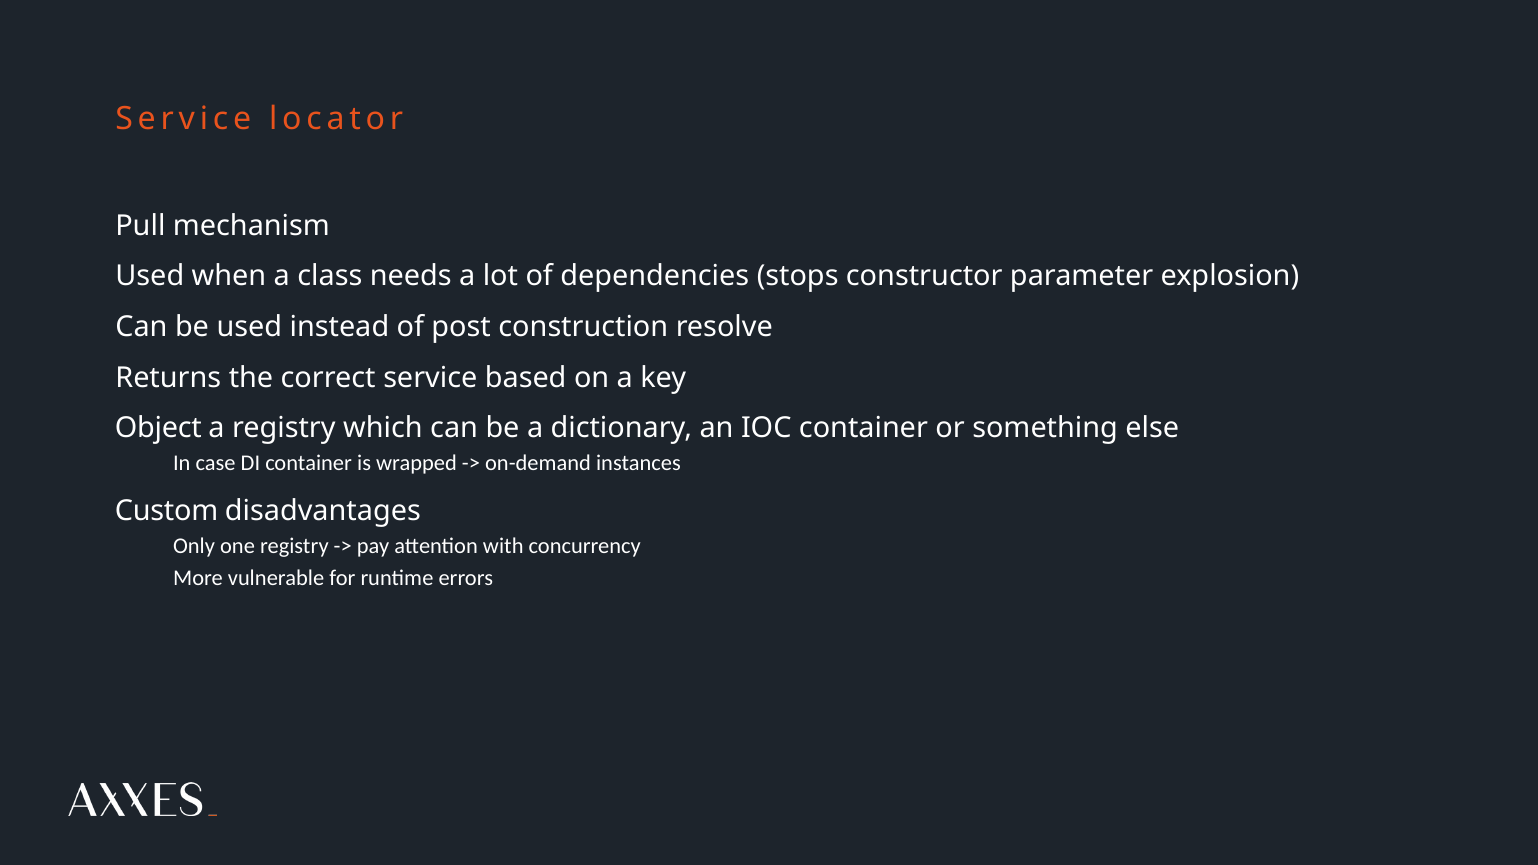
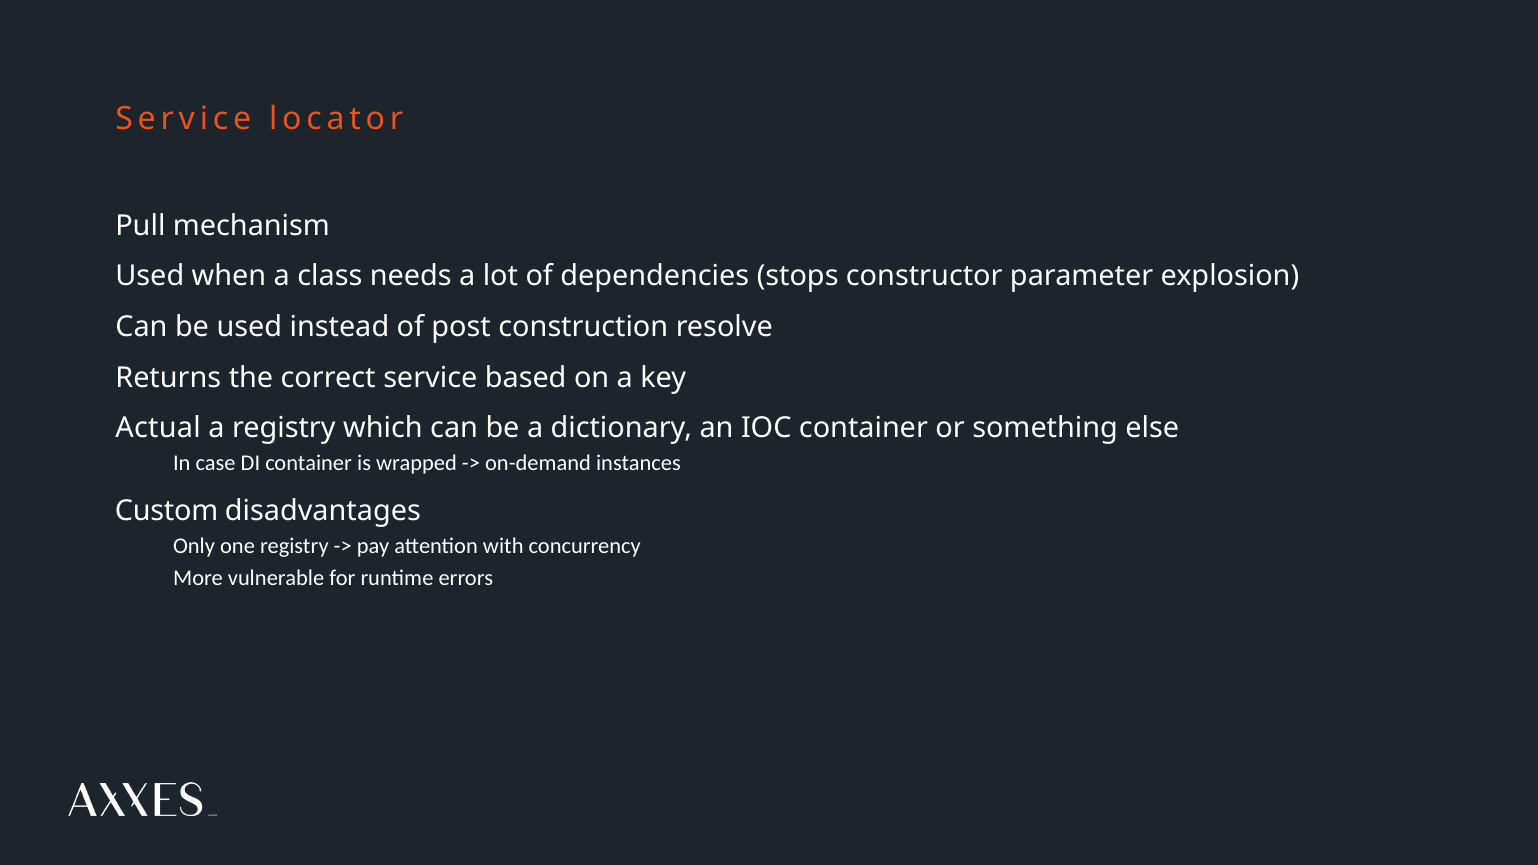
Object: Object -> Actual
